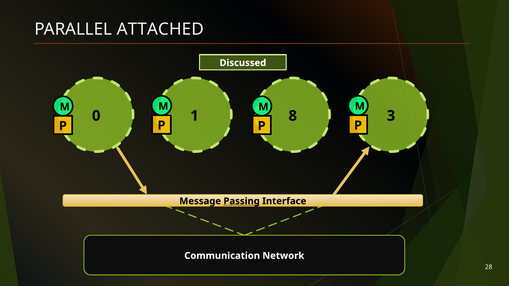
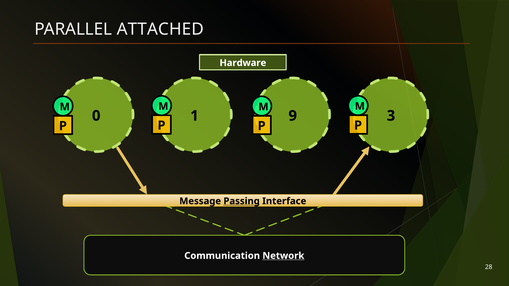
Discussed: Discussed -> Hardware
8: 8 -> 9
Network underline: none -> present
